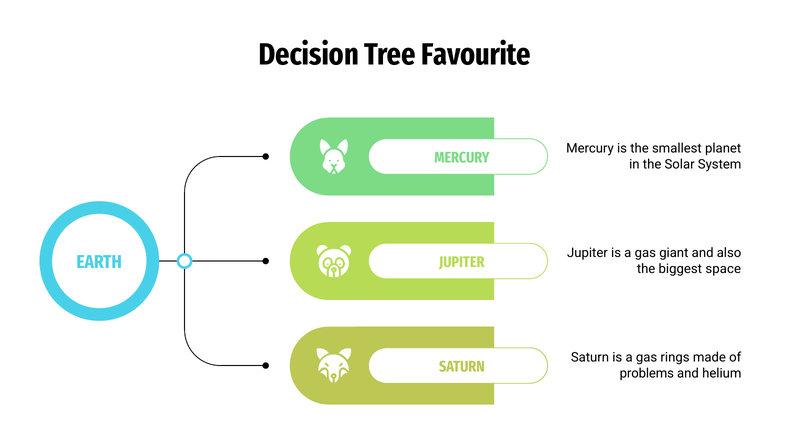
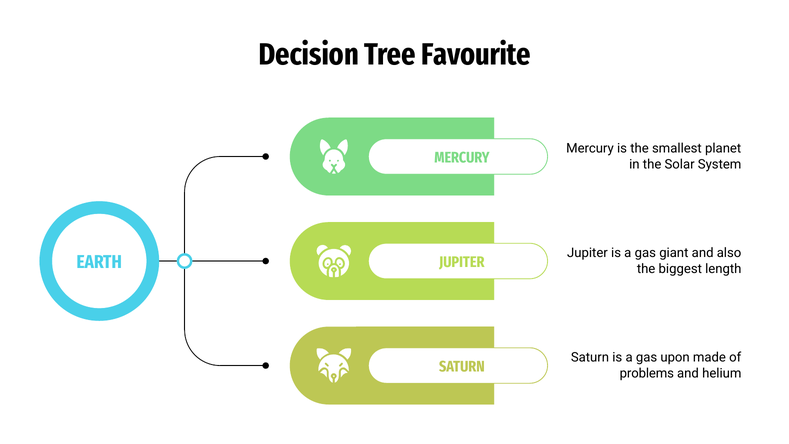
space: space -> length
rings: rings -> upon
